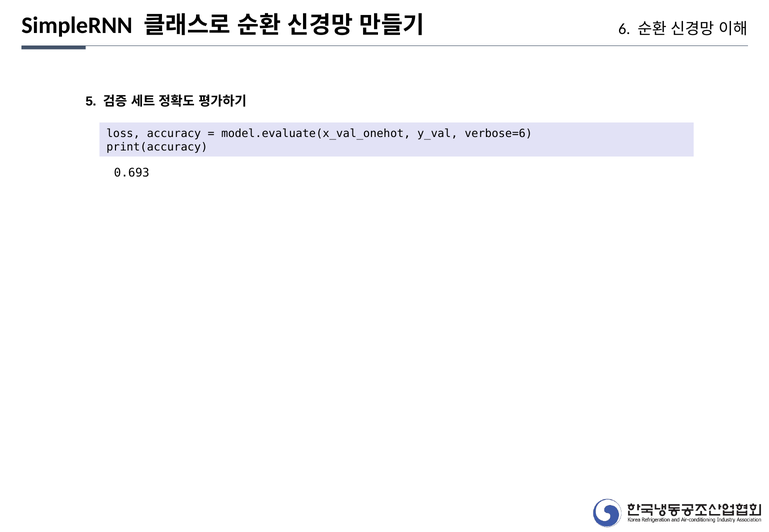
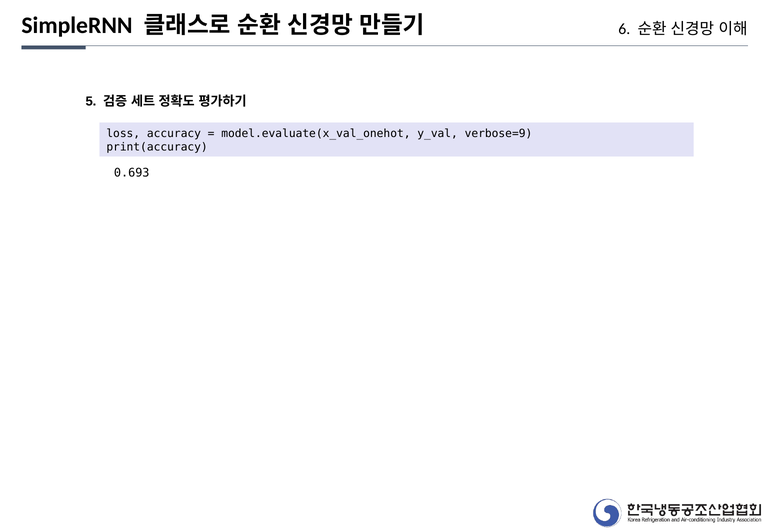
verbose=6: verbose=6 -> verbose=9
